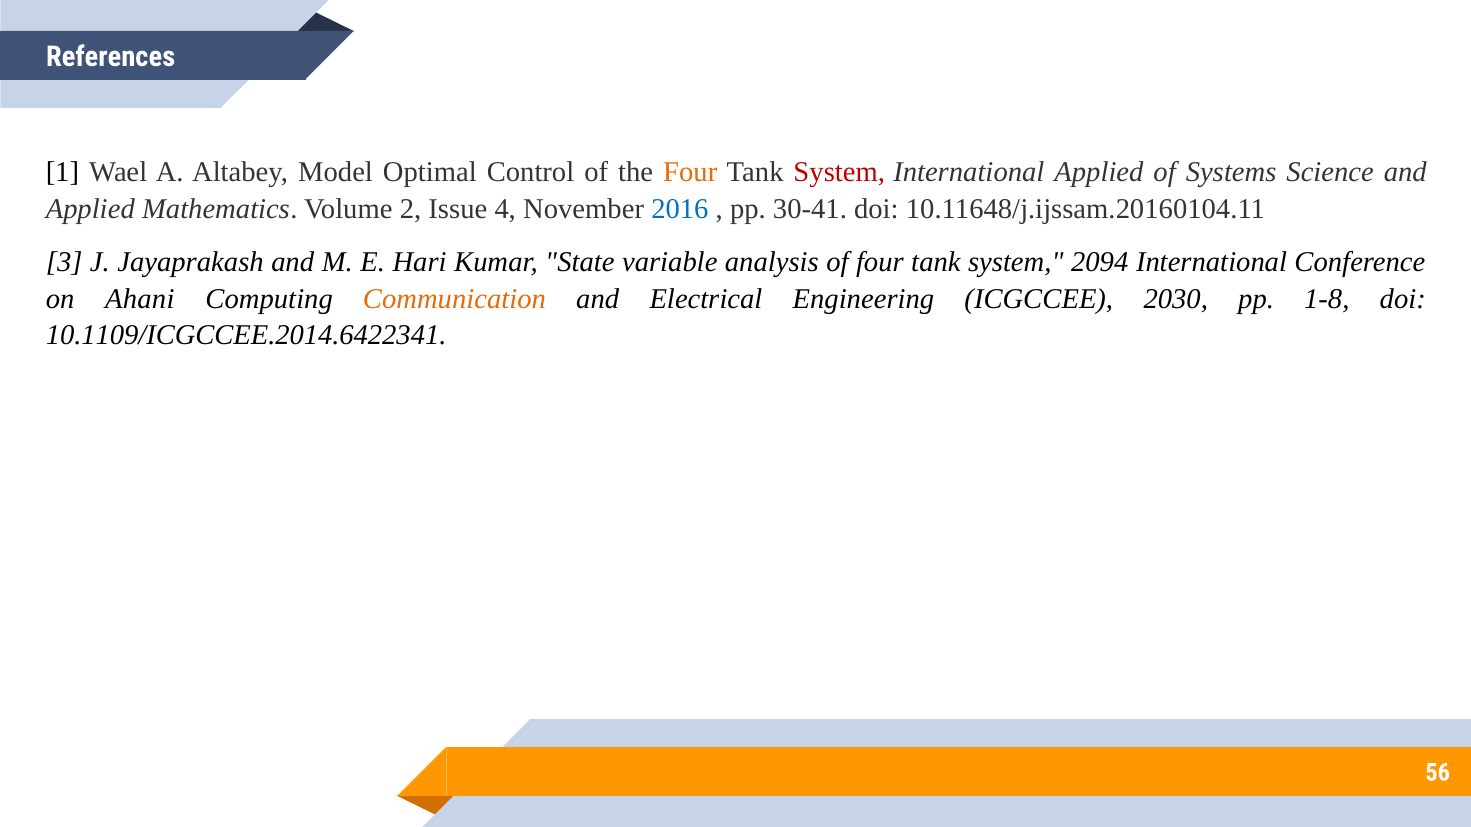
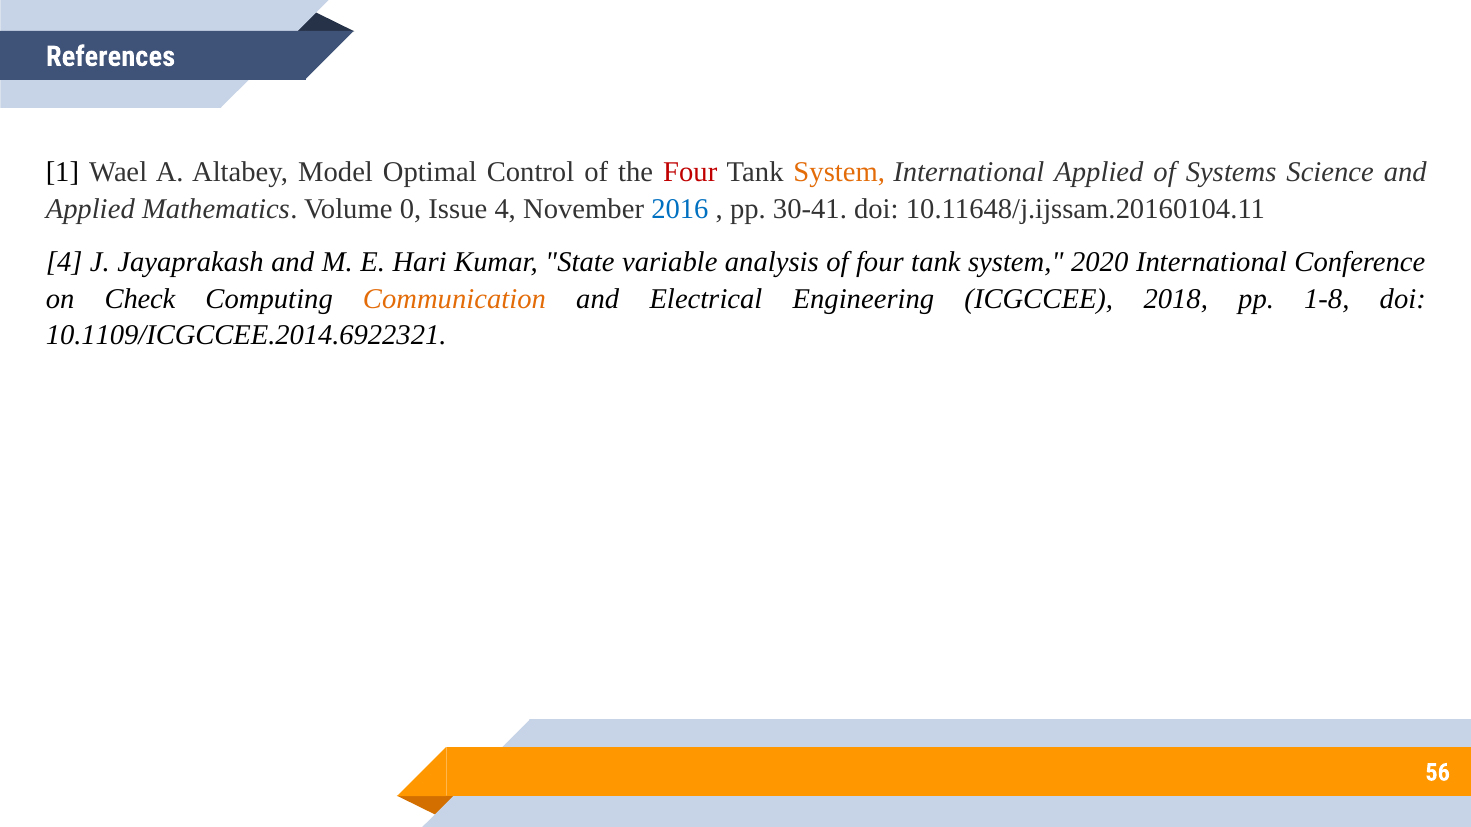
Four at (690, 173) colour: orange -> red
System at (839, 173) colour: red -> orange
2: 2 -> 0
3 at (64, 262): 3 -> 4
2094: 2094 -> 2020
Ahani: Ahani -> Check
2030: 2030 -> 2018
10.1109/ICGCCEE.2014.6422341: 10.1109/ICGCCEE.2014.6422341 -> 10.1109/ICGCCEE.2014.6922321
